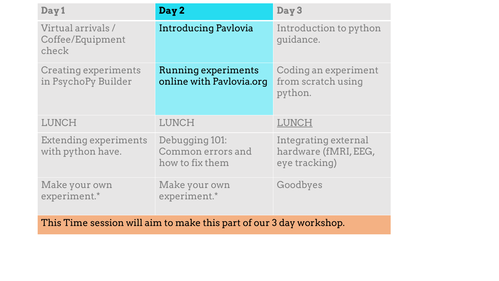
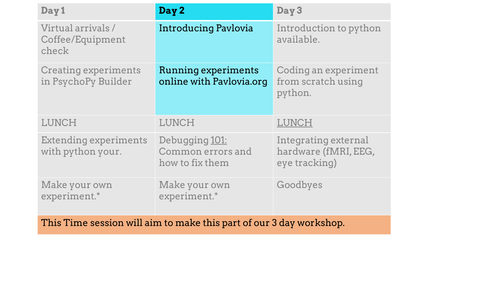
guidance: guidance -> available
101 underline: none -> present
python have: have -> your
